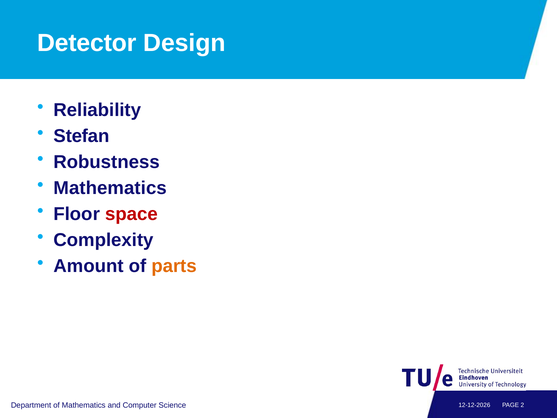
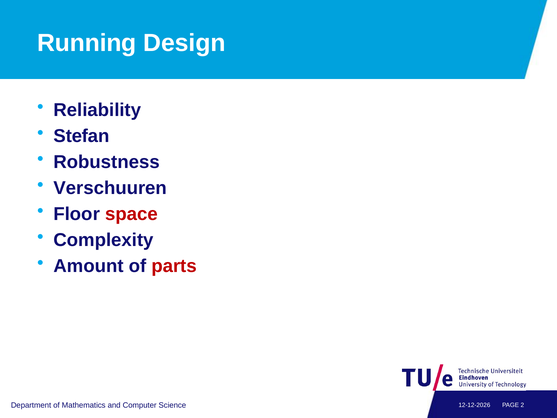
Detector: Detector -> Running
Mathematics at (110, 188): Mathematics -> Verschuuren
parts colour: orange -> red
